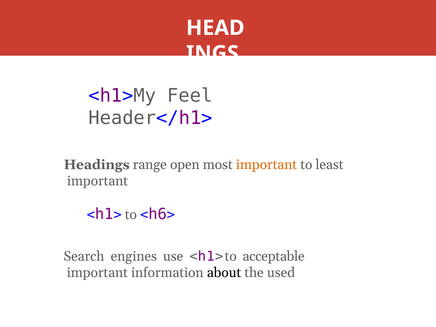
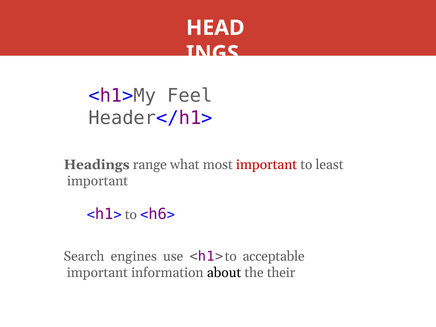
open: open -> what
important at (266, 165) colour: orange -> red
used: used -> their
